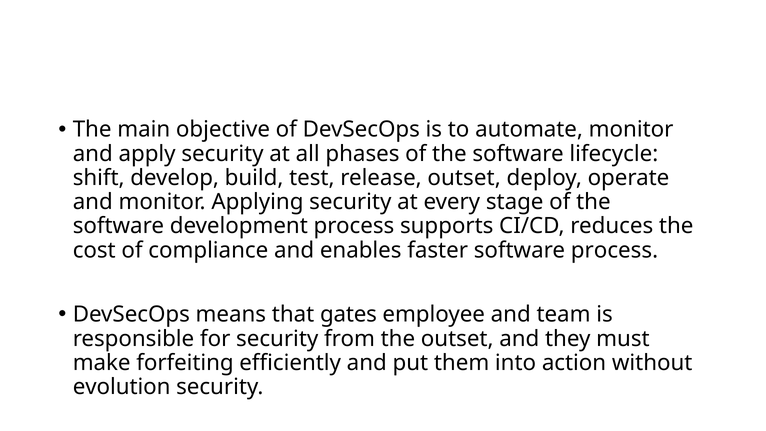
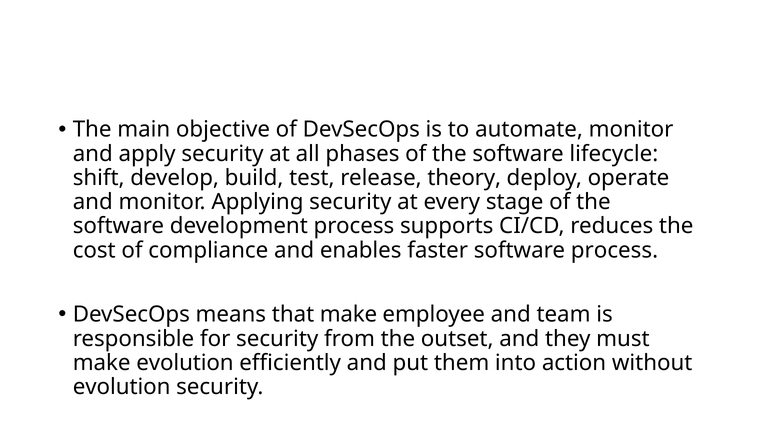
release outset: outset -> theory
that gates: gates -> make
make forfeiting: forfeiting -> evolution
